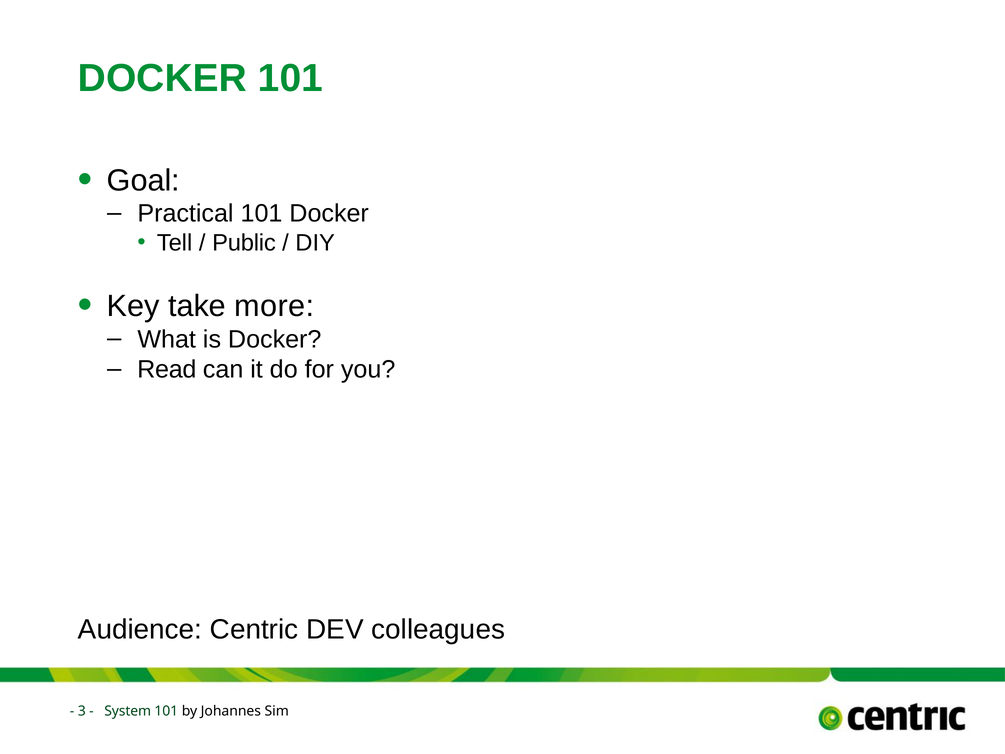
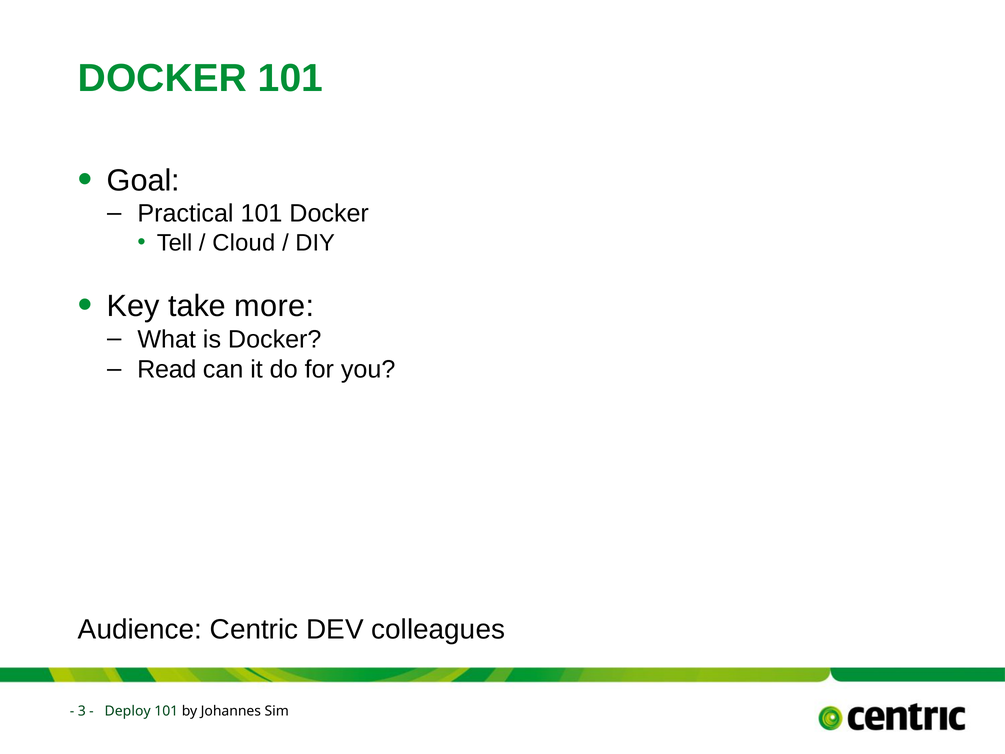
Public: Public -> Cloud
System: System -> Deploy
